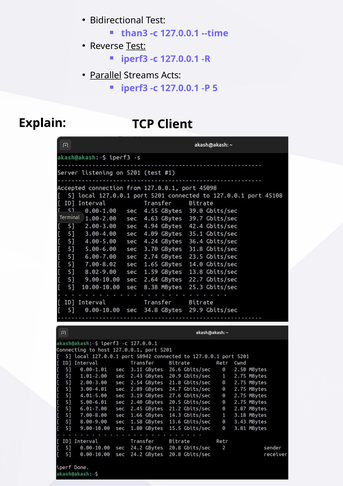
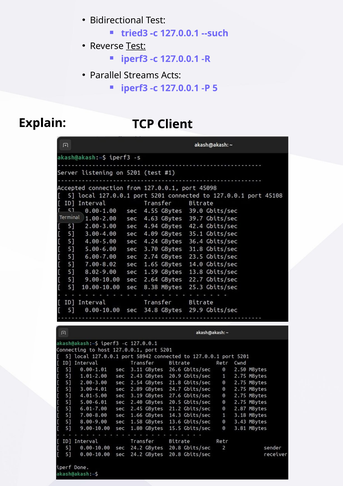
than3: than3 -> tried3
--time: --time -> --such
Parallel underline: present -> none
